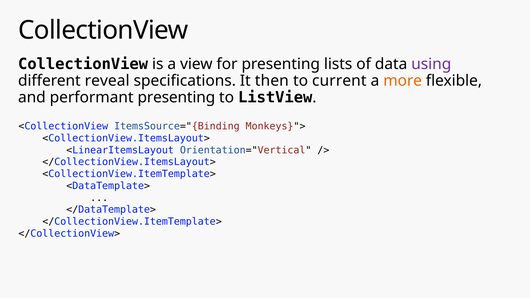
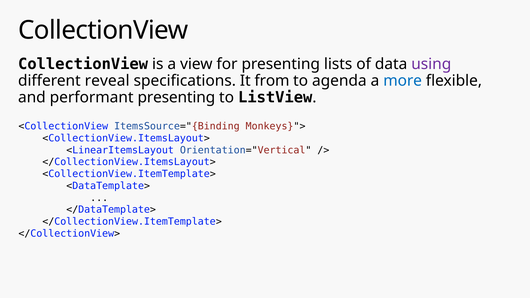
then: then -> from
current: current -> agenda
more colour: orange -> blue
